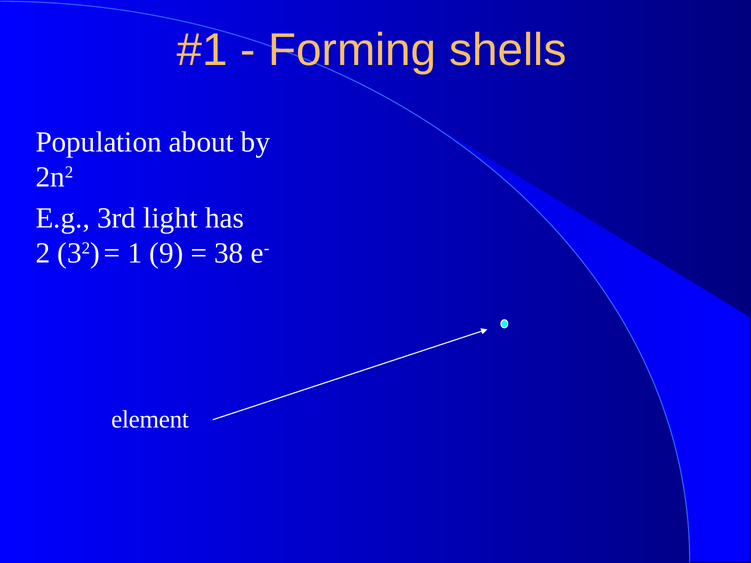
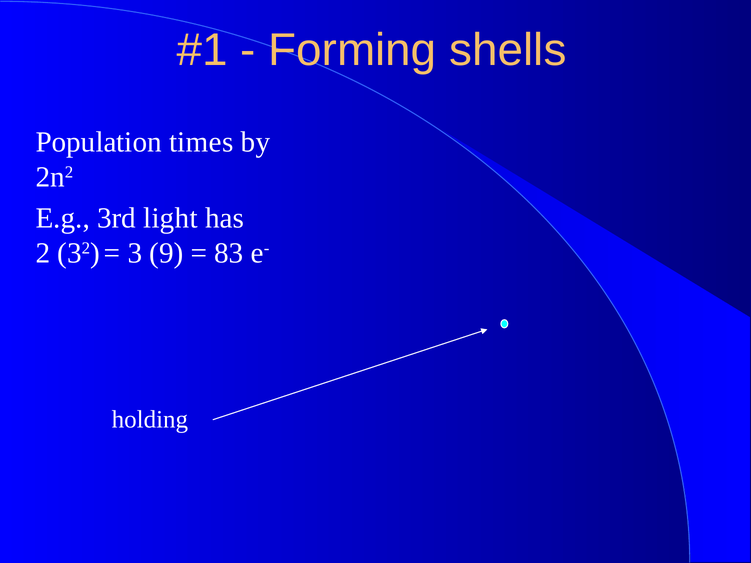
about: about -> times
1: 1 -> 3
38: 38 -> 83
element: element -> holding
